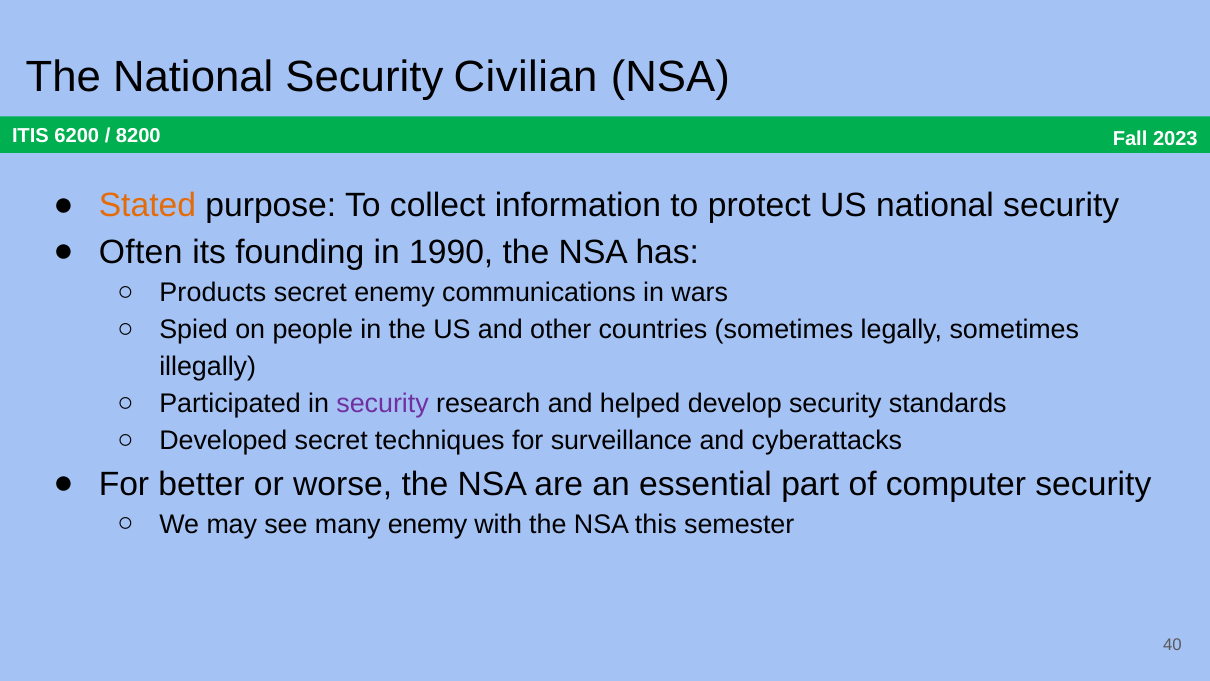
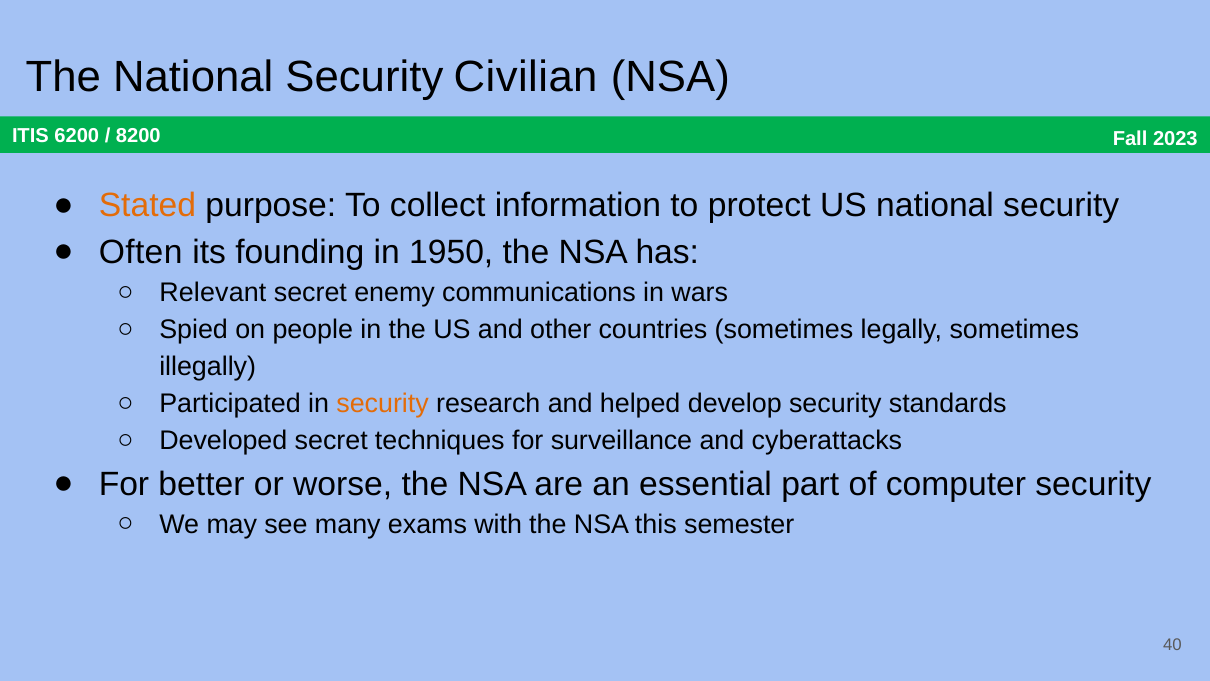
1990: 1990 -> 1950
Products: Products -> Relevant
security at (383, 404) colour: purple -> orange
many enemy: enemy -> exams
